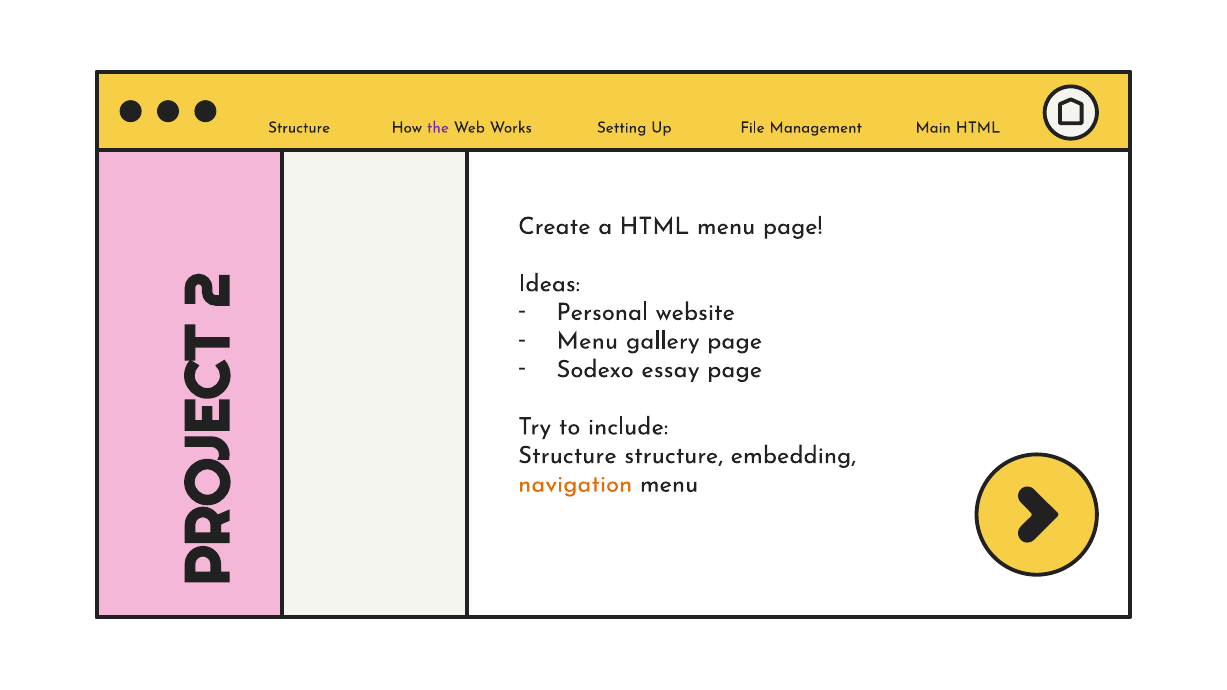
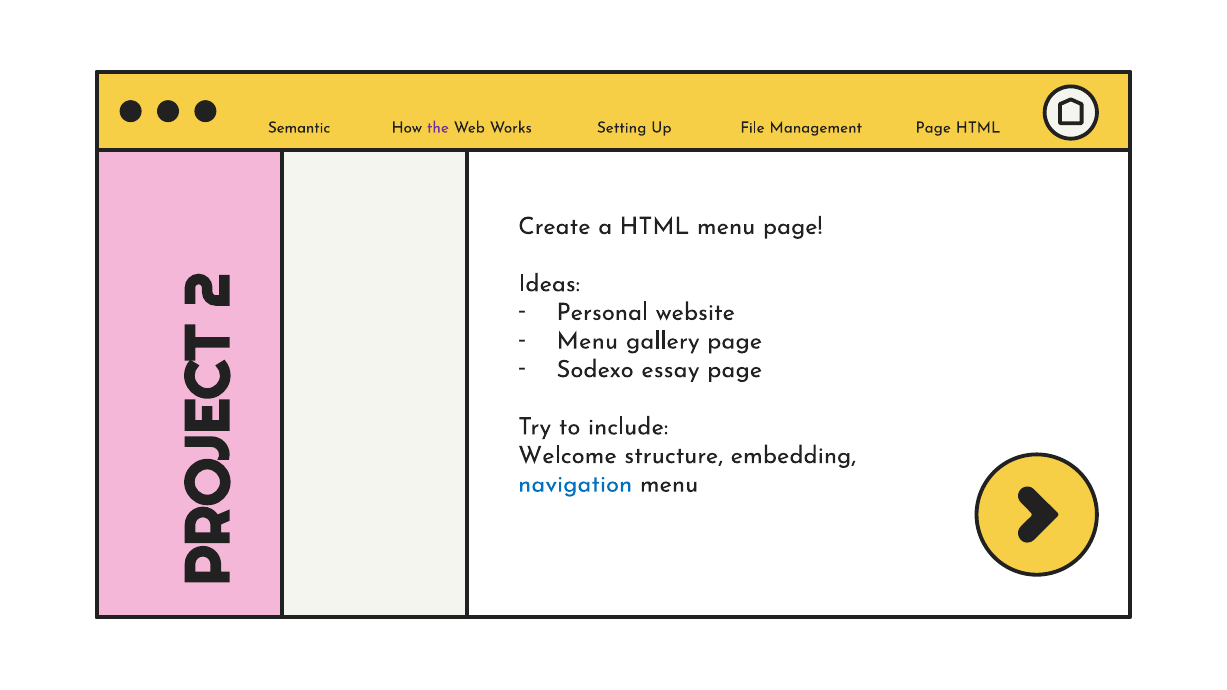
Structure at (299, 127): Structure -> Semantic
Management Main: Main -> Page
Structure at (567, 455): Structure -> Welcome
navigation colour: orange -> blue
